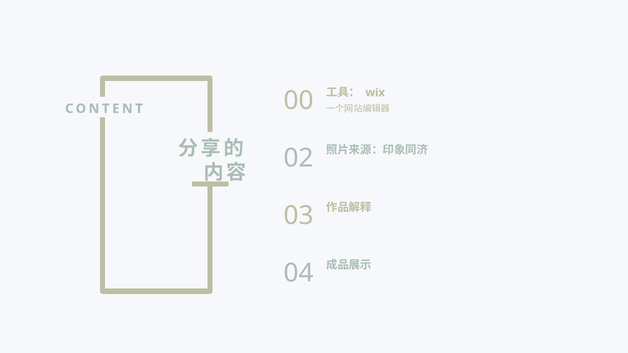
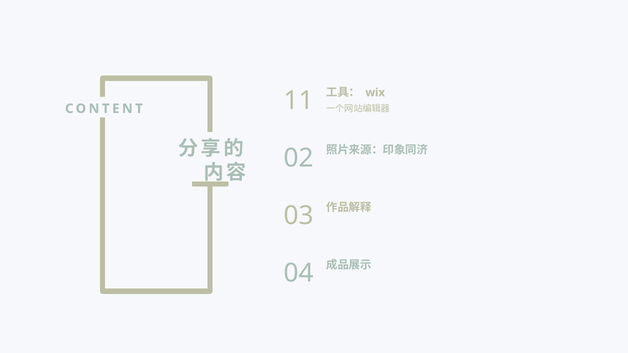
00: 00 -> 11
